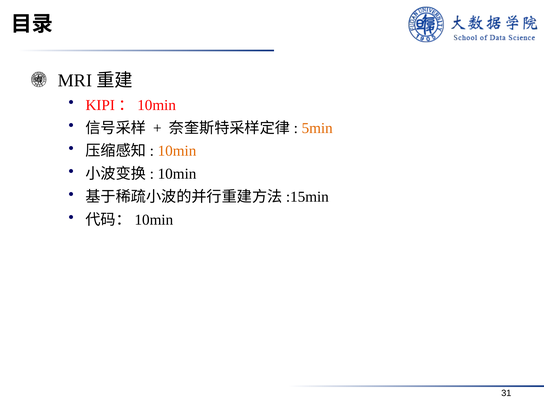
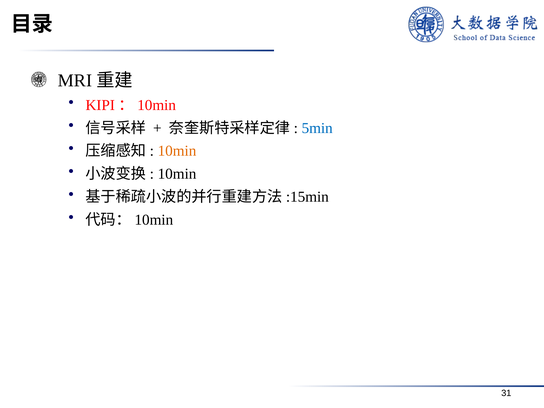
5min colour: orange -> blue
